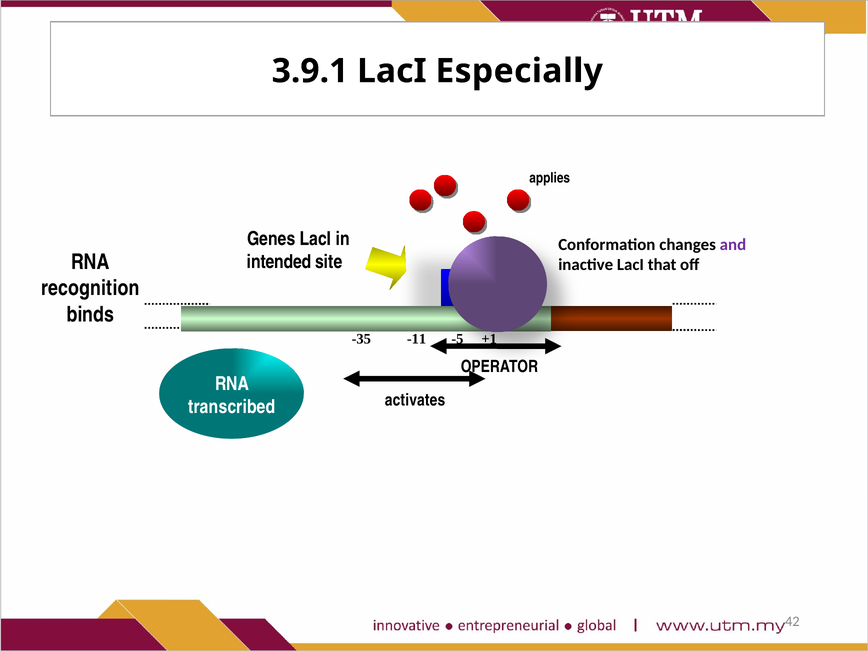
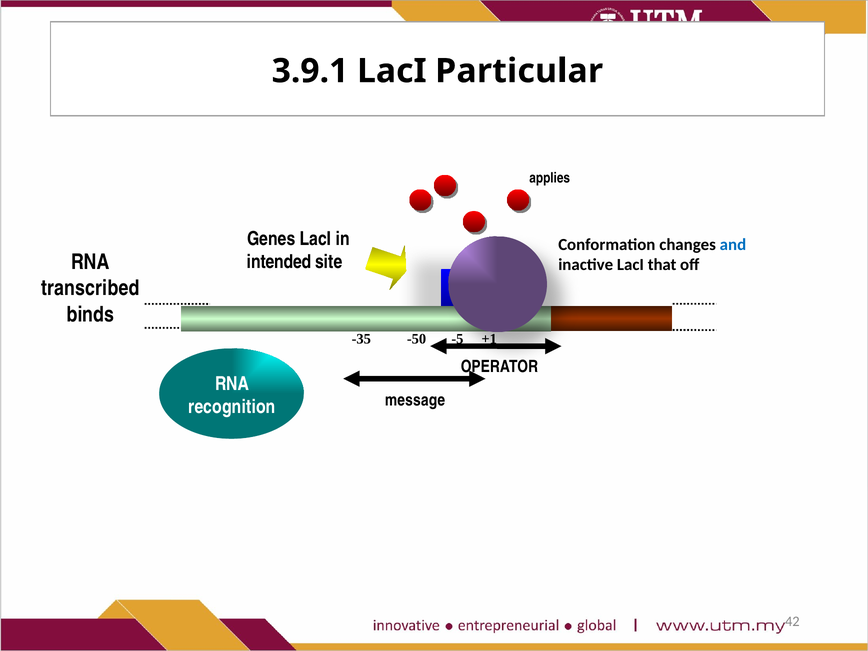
Especially: Especially -> Particular
and colour: purple -> blue
recognition: recognition -> transcribed
-11: -11 -> -50
activates: activates -> message
transcribed: transcribed -> recognition
